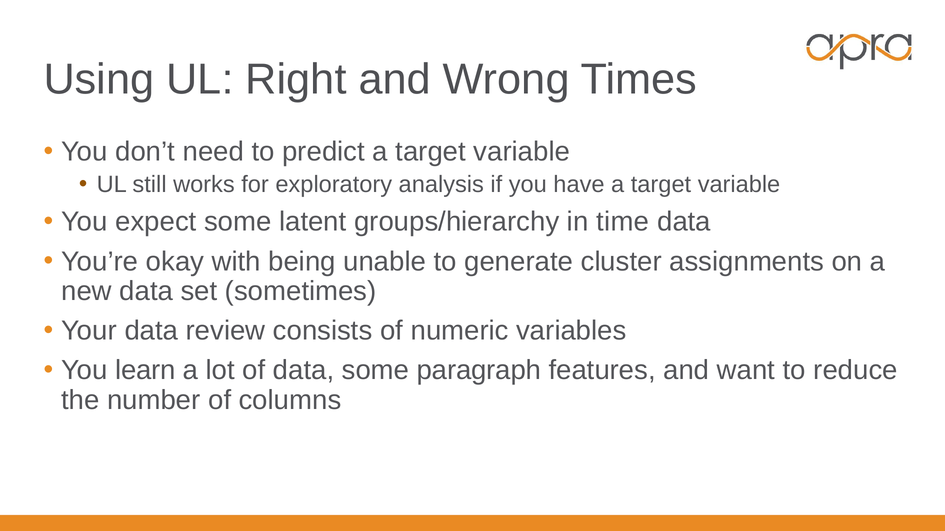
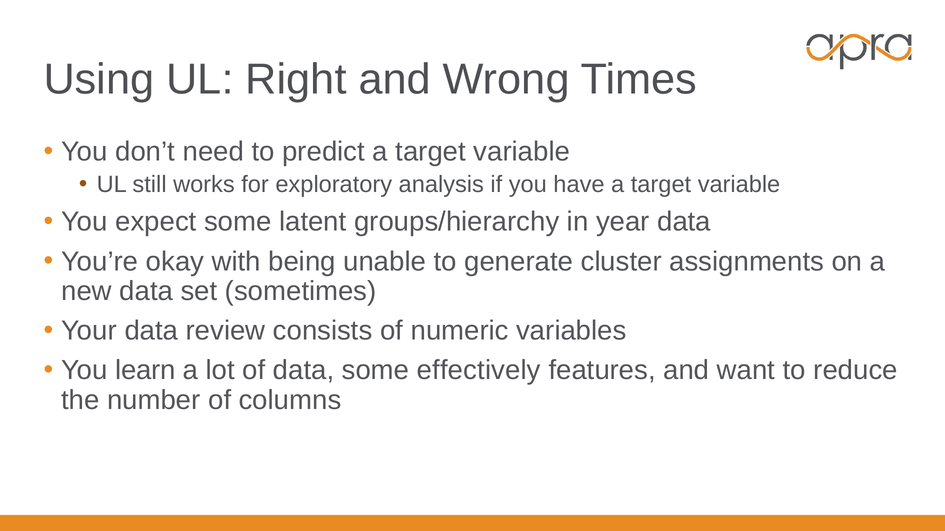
time: time -> year
paragraph: paragraph -> effectively
